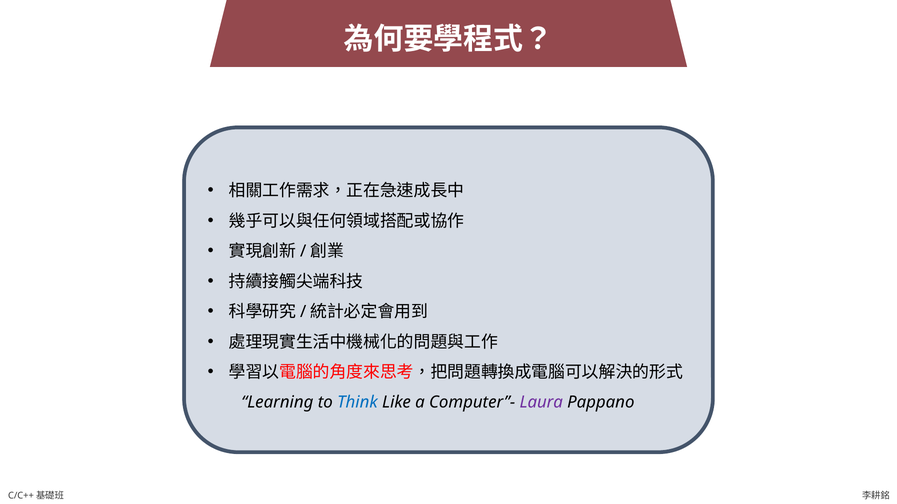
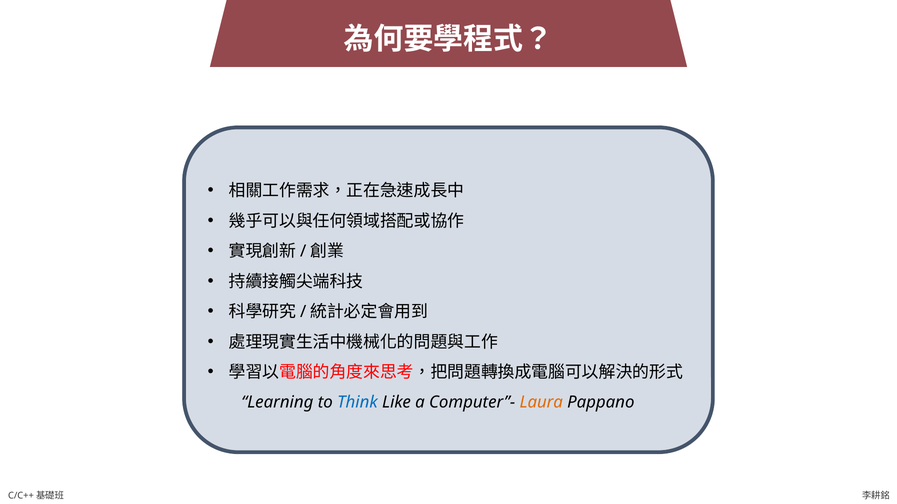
Laura colour: purple -> orange
